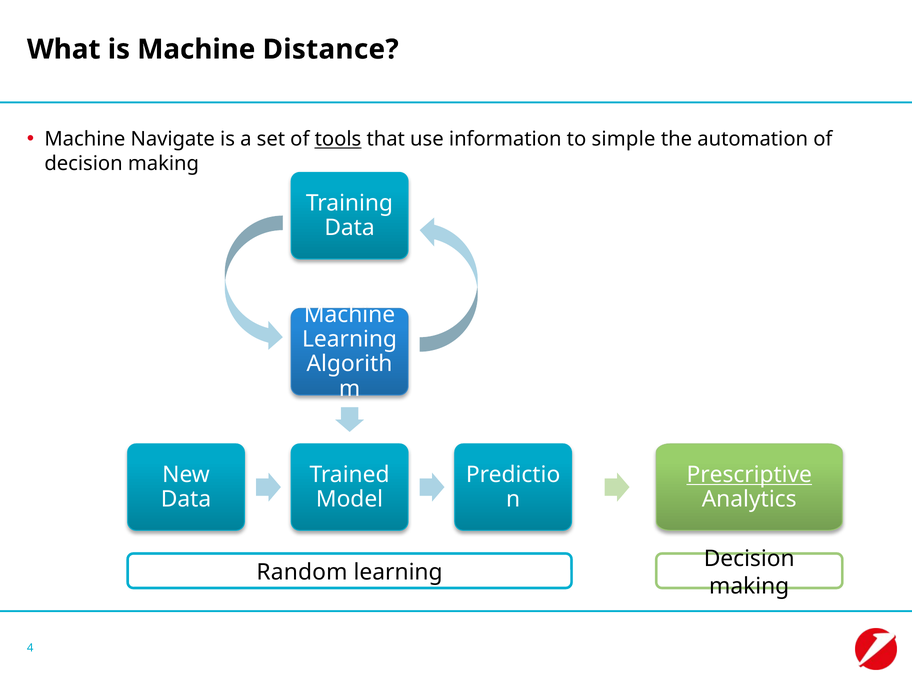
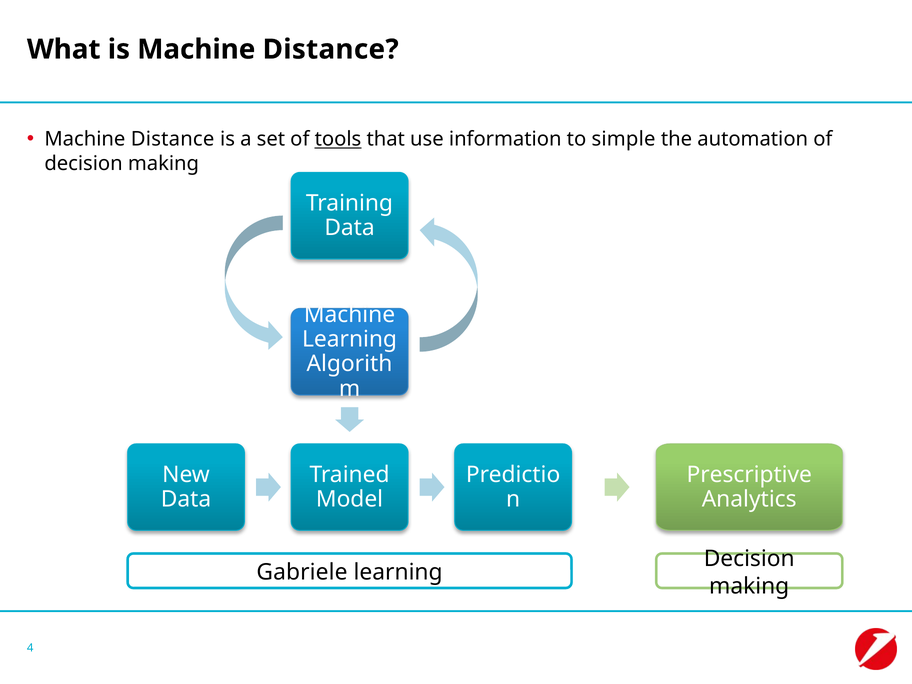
Navigate at (173, 139): Navigate -> Distance
Prescriptive underline: present -> none
Random: Random -> Gabriele
